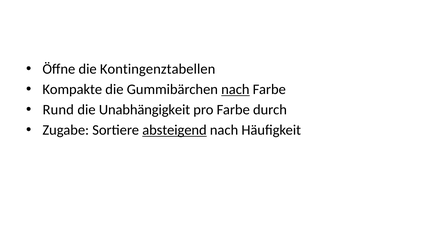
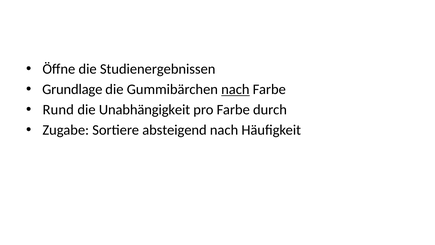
Kontingenztabellen: Kontingenztabellen -> Studienergebnissen
Kompakte: Kompakte -> Grundlage
absteigend underline: present -> none
